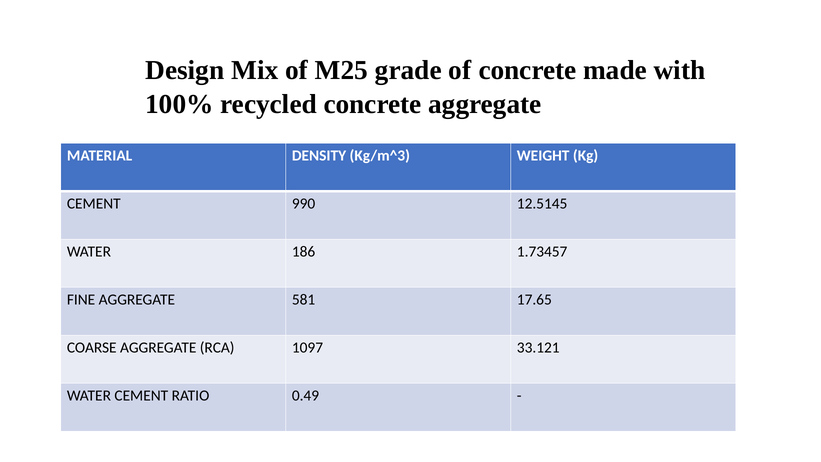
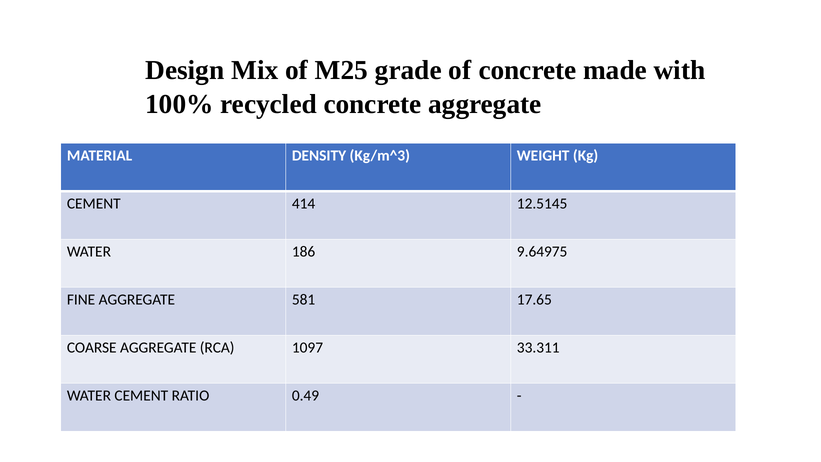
990: 990 -> 414
1.73457: 1.73457 -> 9.64975
33.121: 33.121 -> 33.311
